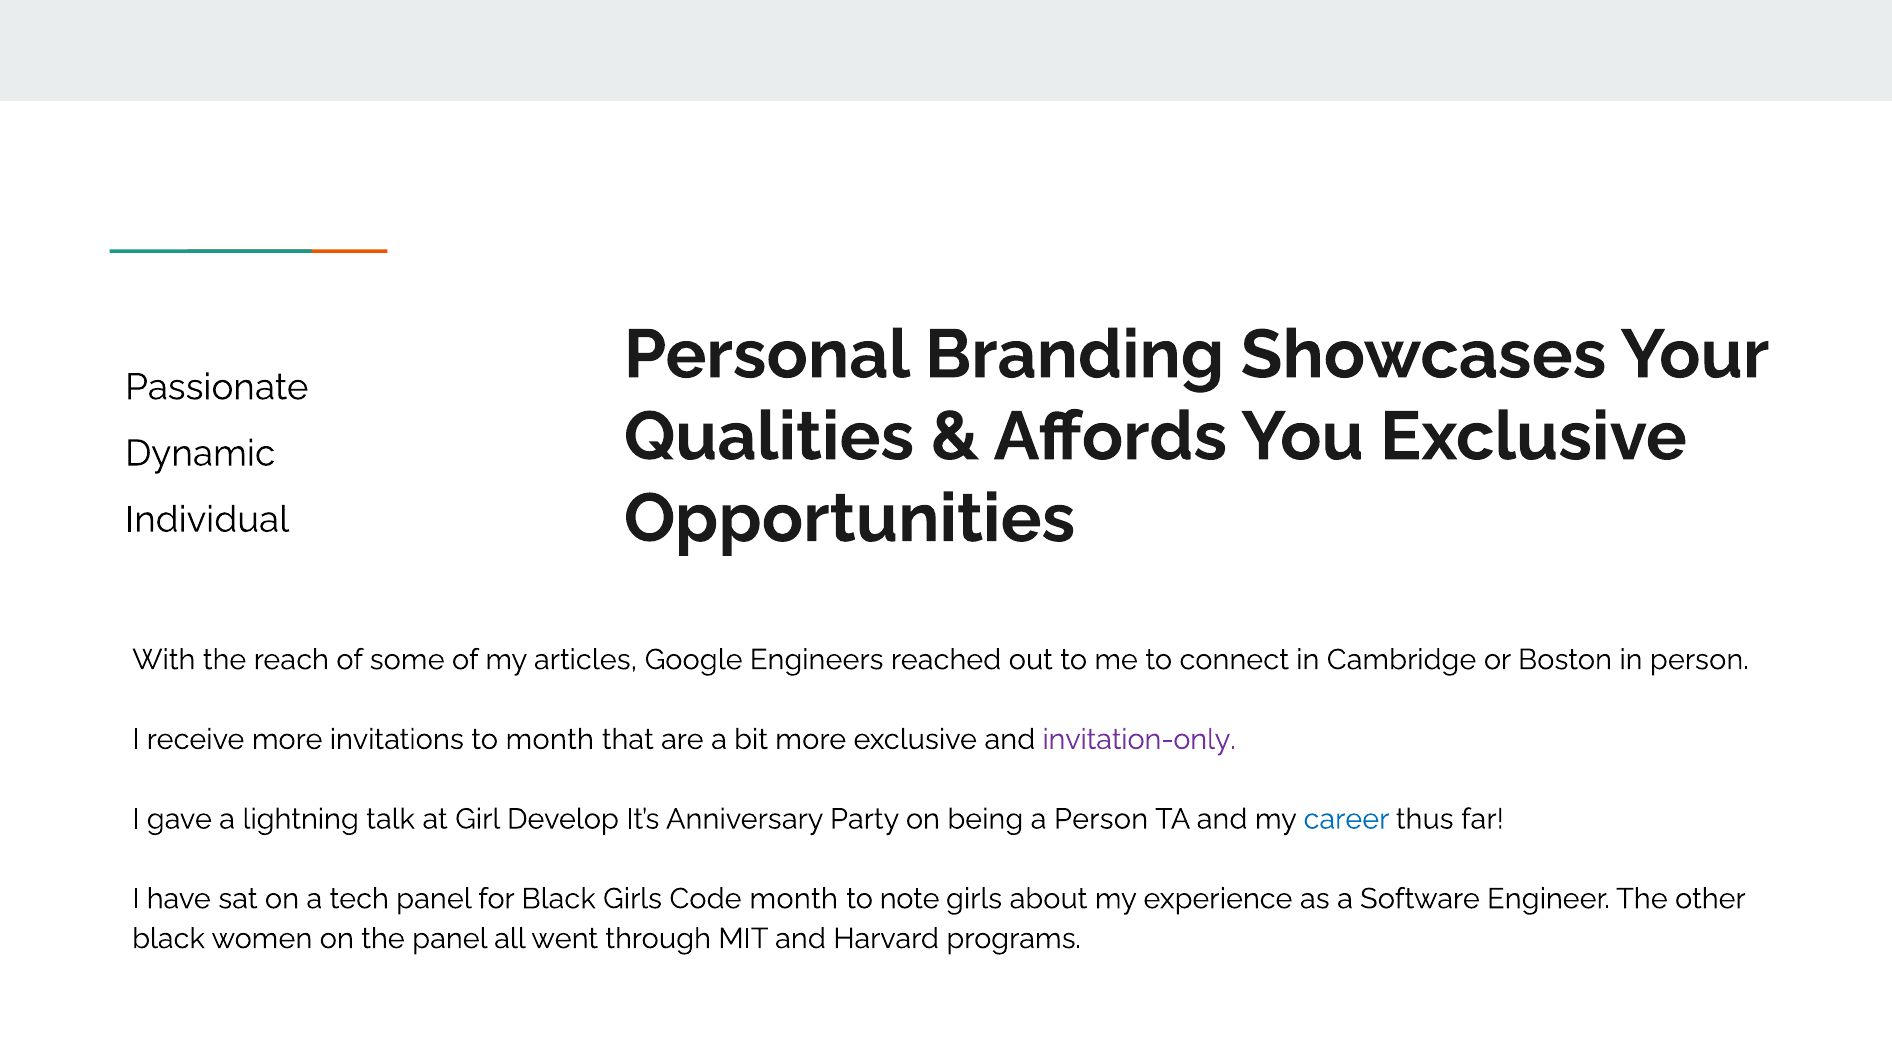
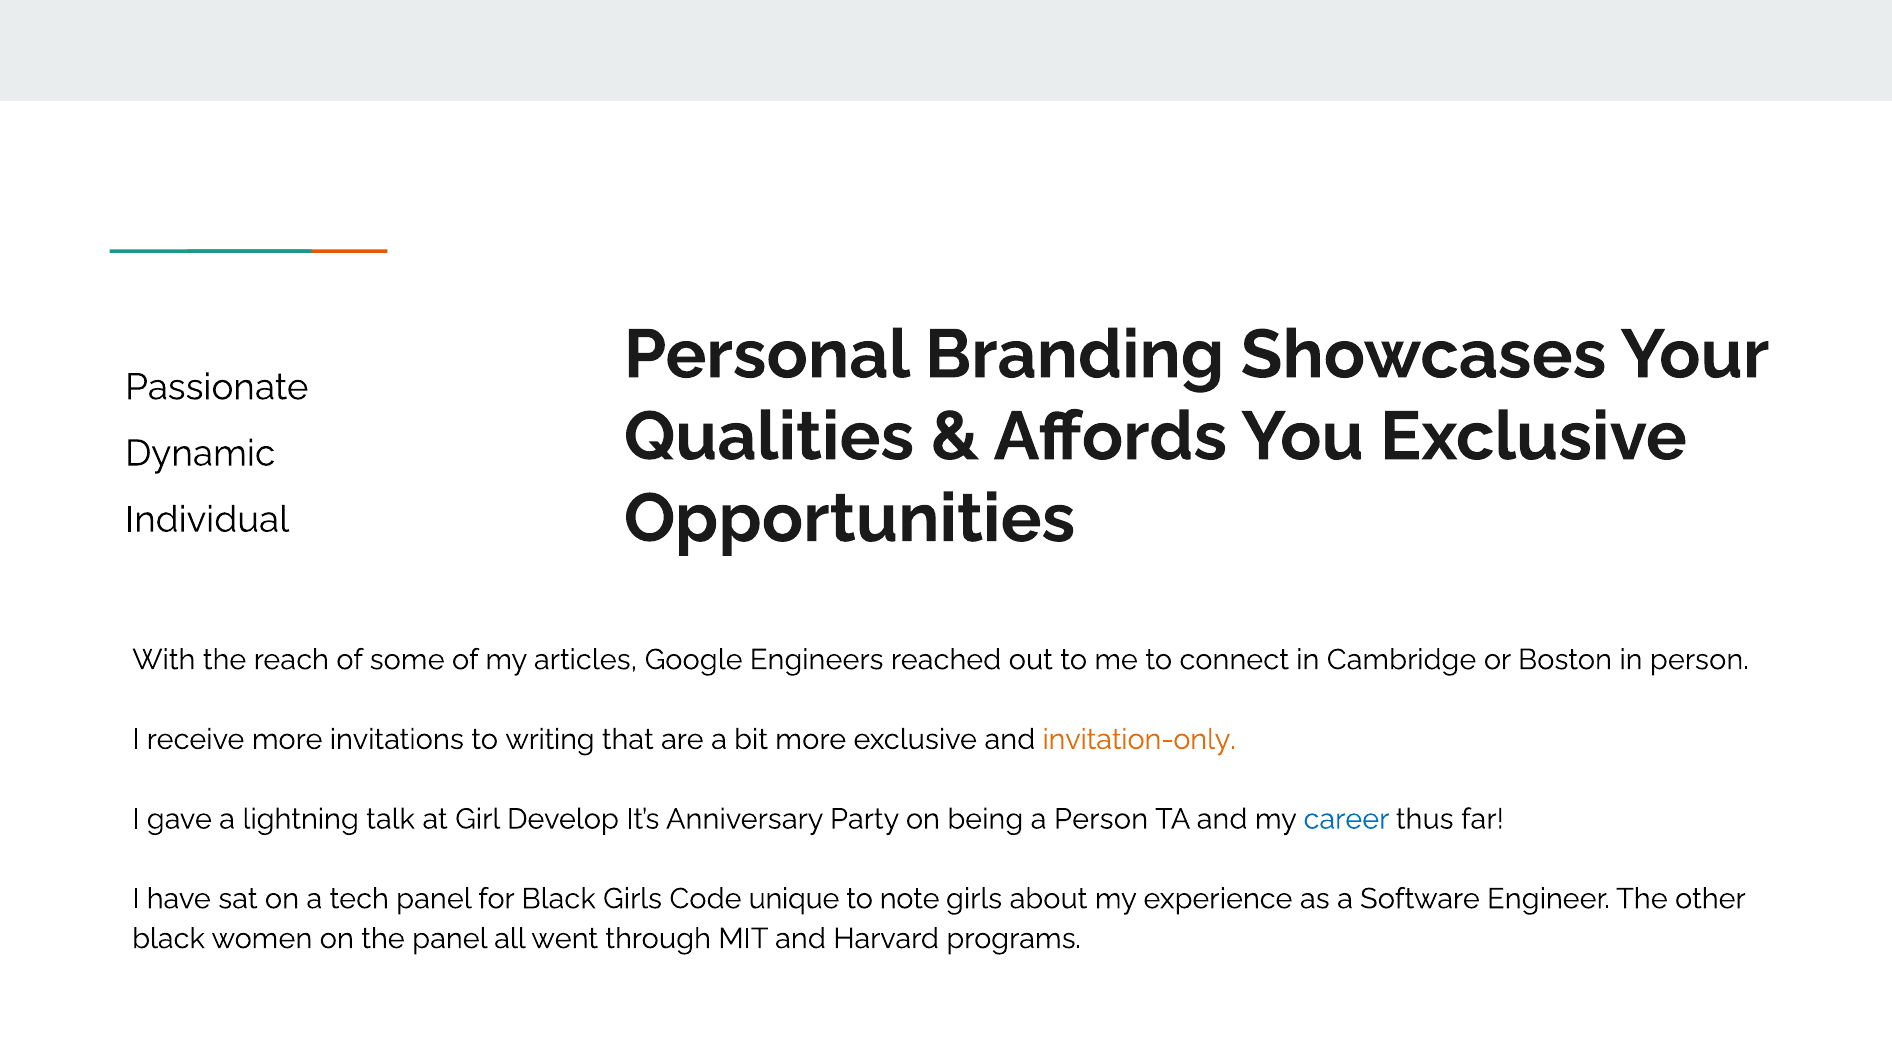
to month: month -> writing
invitation-only colour: purple -> orange
Code month: month -> unique
